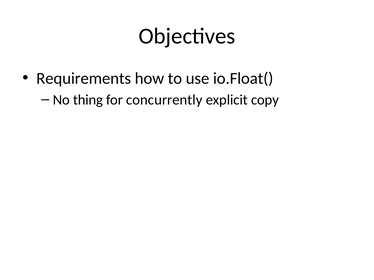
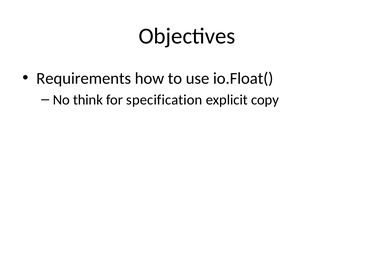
thing: thing -> think
concurrently: concurrently -> specification
